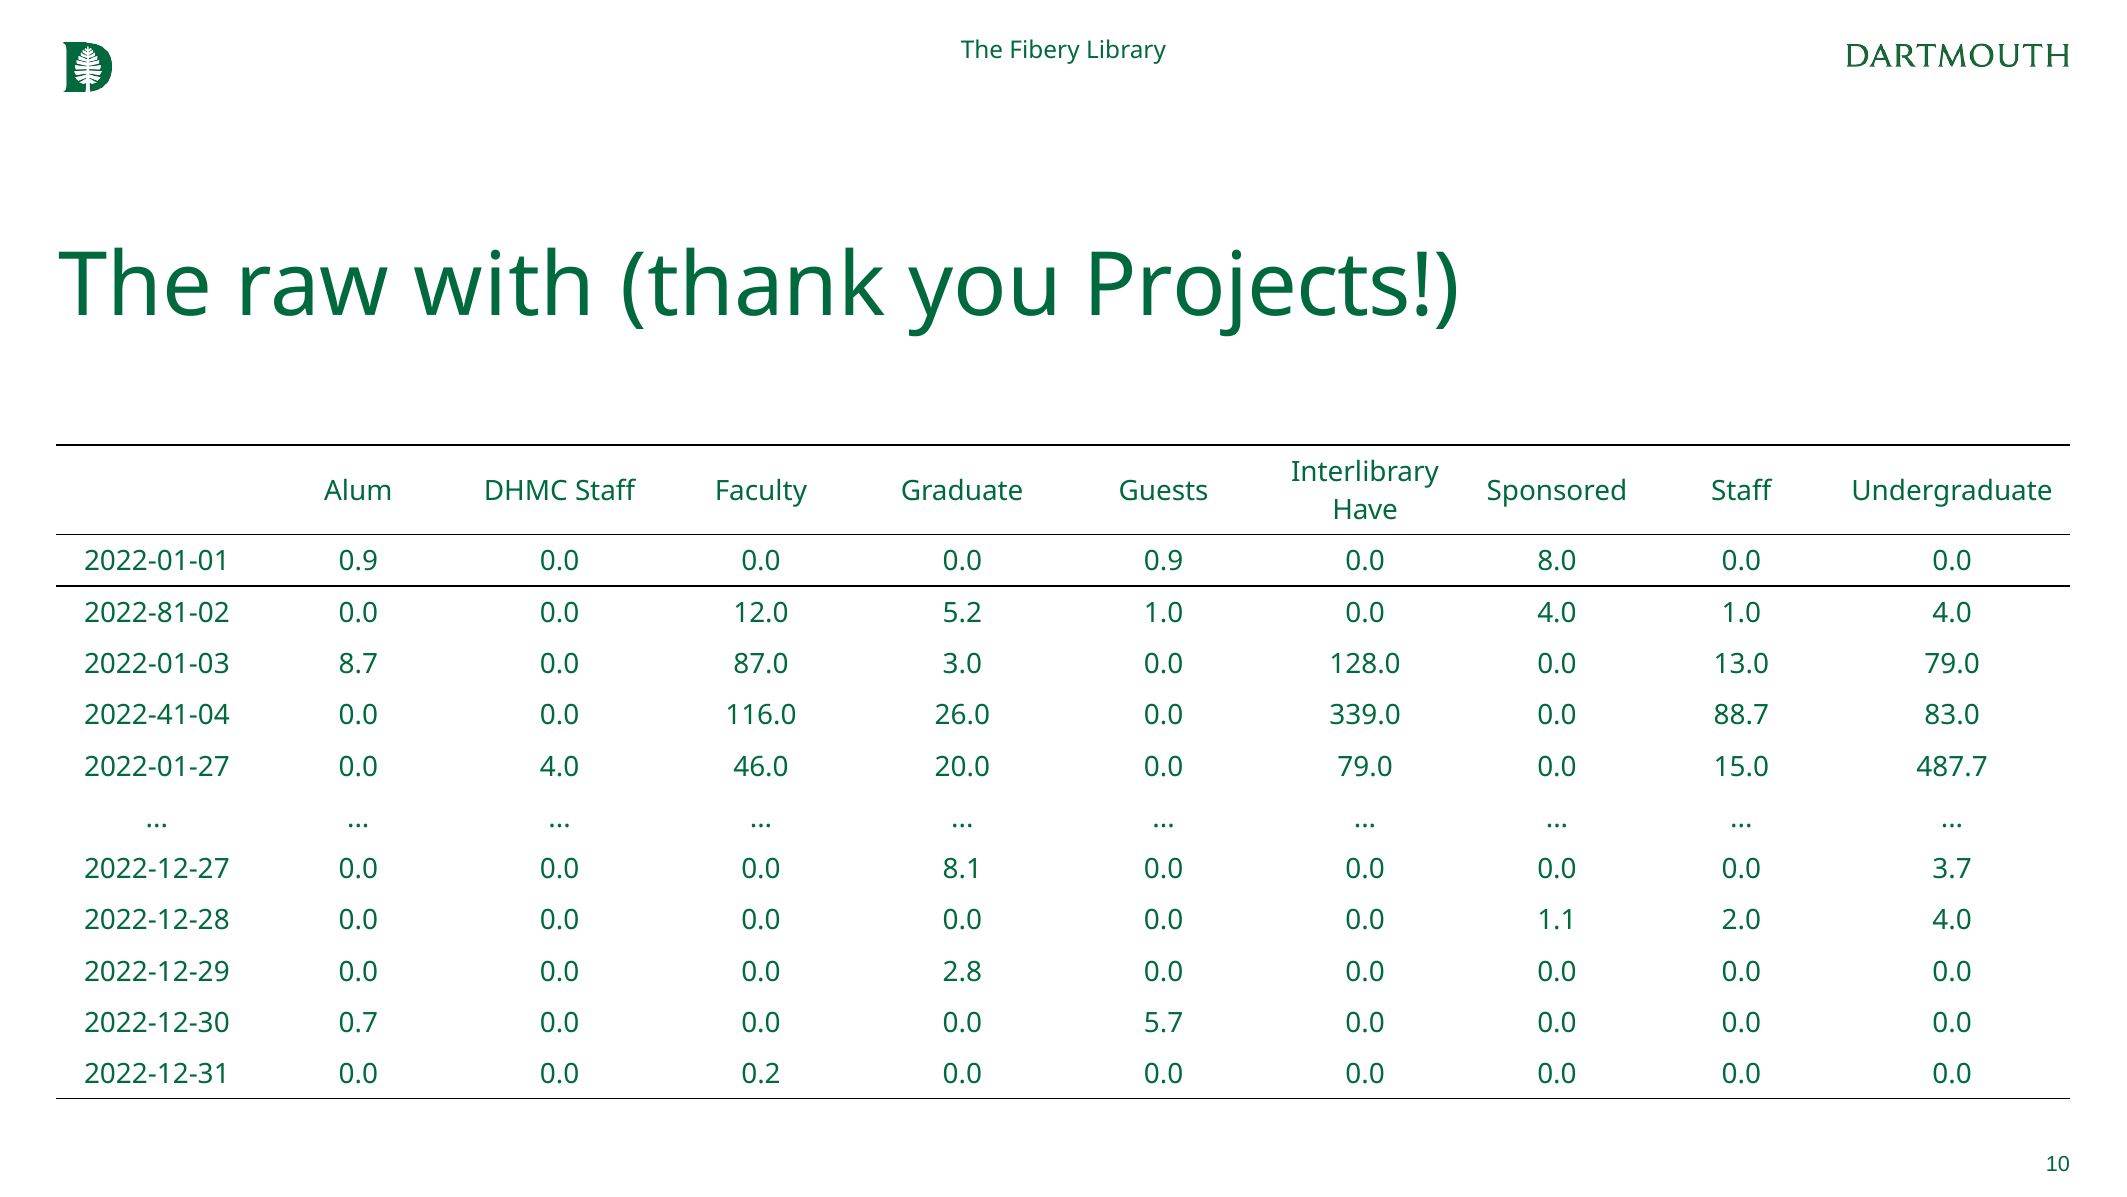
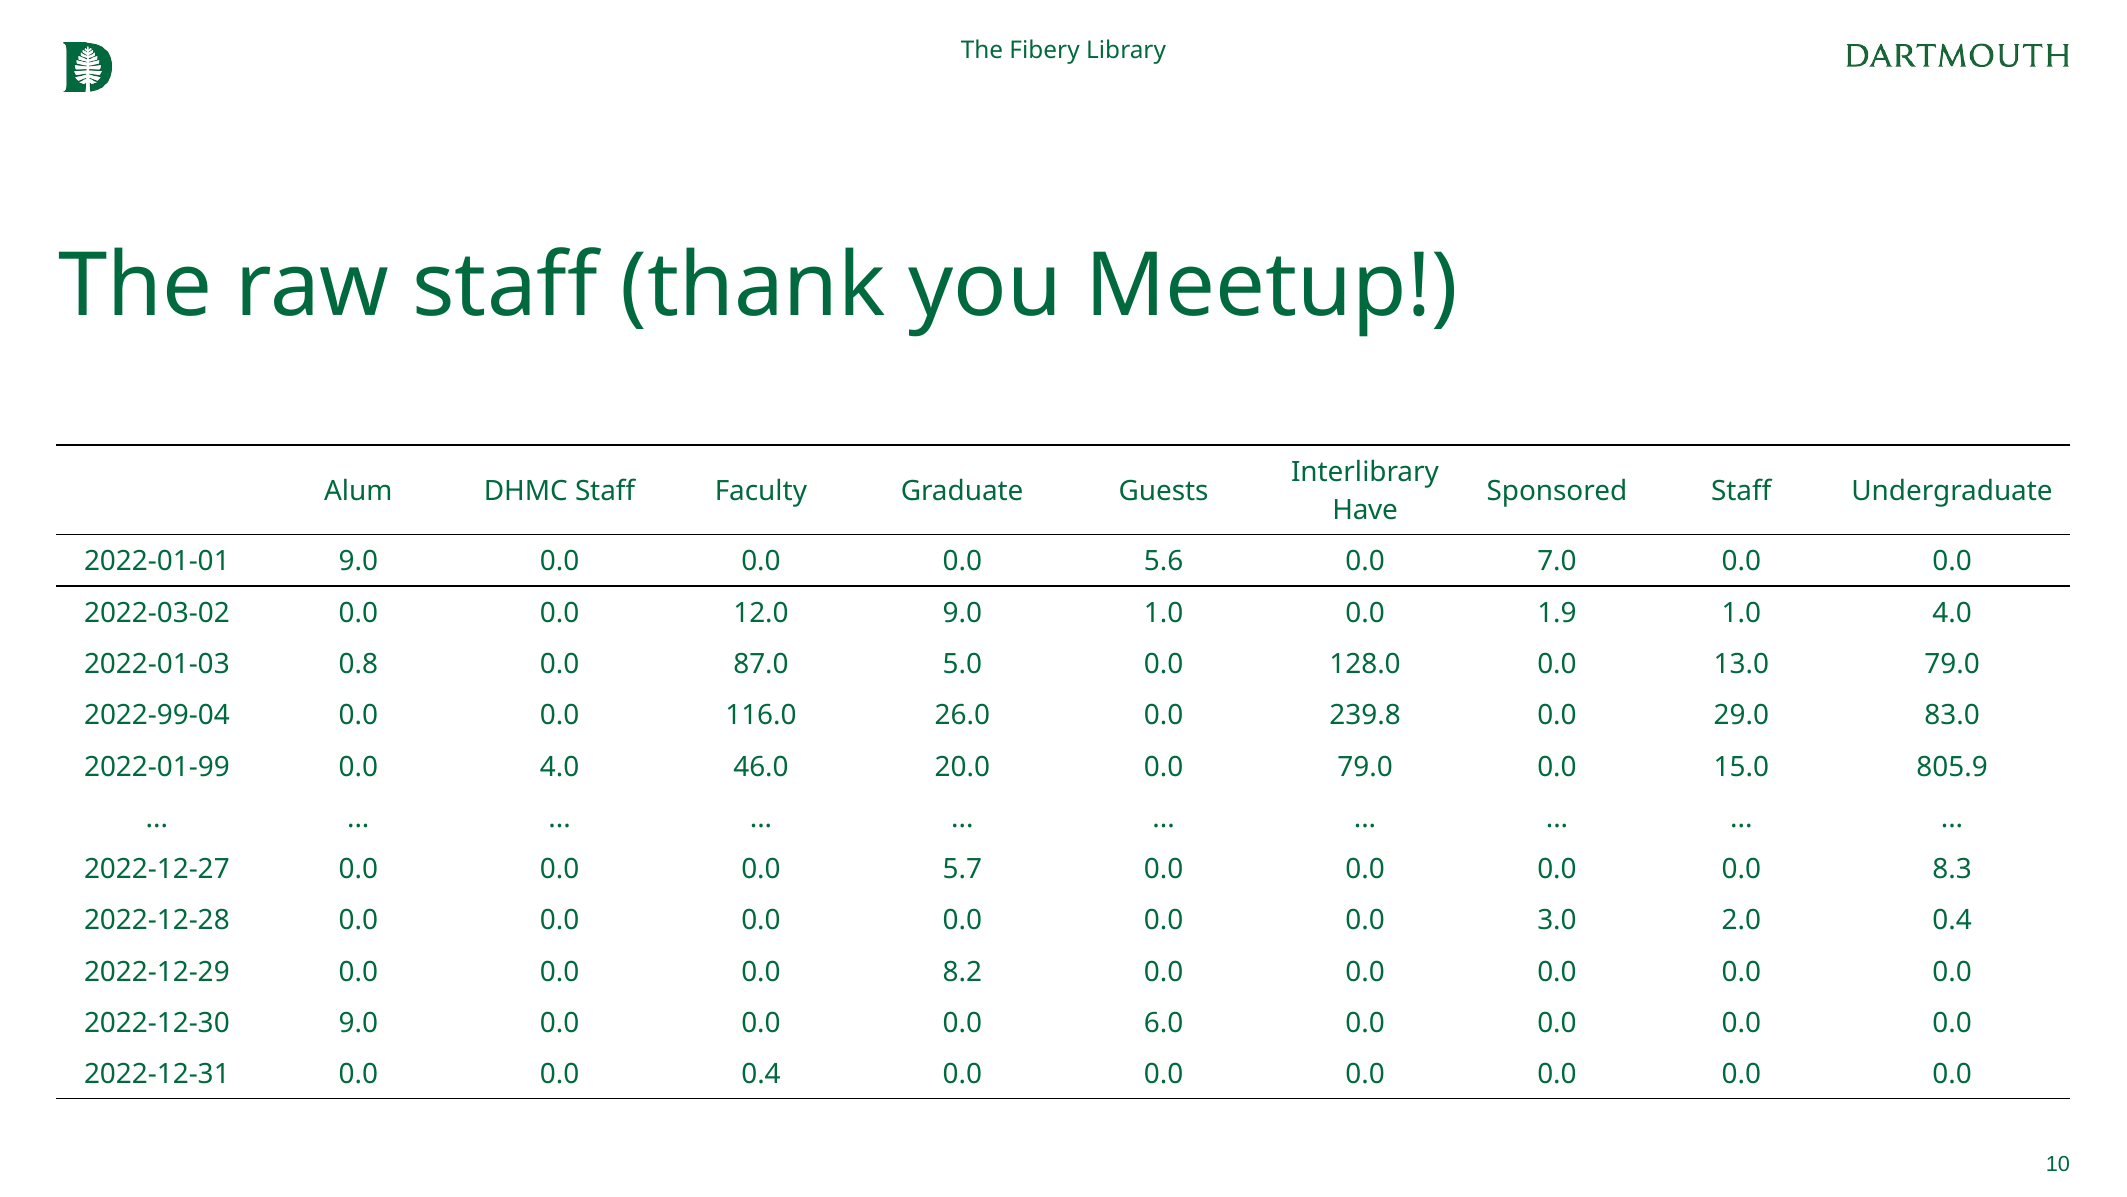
raw with: with -> staff
Projects: Projects -> Meetup
2022-01-01 0.9: 0.9 -> 9.0
0.0 0.9: 0.9 -> 5.6
8.0: 8.0 -> 7.0
2022-81-02: 2022-81-02 -> 2022-03-02
12.0 5.2: 5.2 -> 9.0
1.0 0.0 4.0: 4.0 -> 1.9
8.7: 8.7 -> 0.8
3.0: 3.0 -> 5.0
2022-41-04: 2022-41-04 -> 2022-99-04
339.0: 339.0 -> 239.8
88.7: 88.7 -> 29.0
2022-01-27: 2022-01-27 -> 2022-01-99
487.7: 487.7 -> 805.9
8.1: 8.1 -> 5.7
3.7: 3.7 -> 8.3
1.1: 1.1 -> 3.0
2.0 4.0: 4.0 -> 0.4
2.8: 2.8 -> 8.2
2022-12-30 0.7: 0.7 -> 9.0
5.7: 5.7 -> 6.0
0.0 0.2: 0.2 -> 0.4
